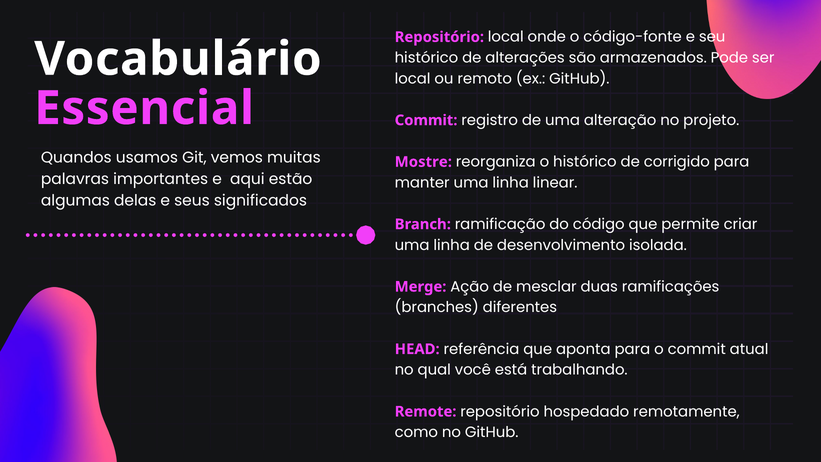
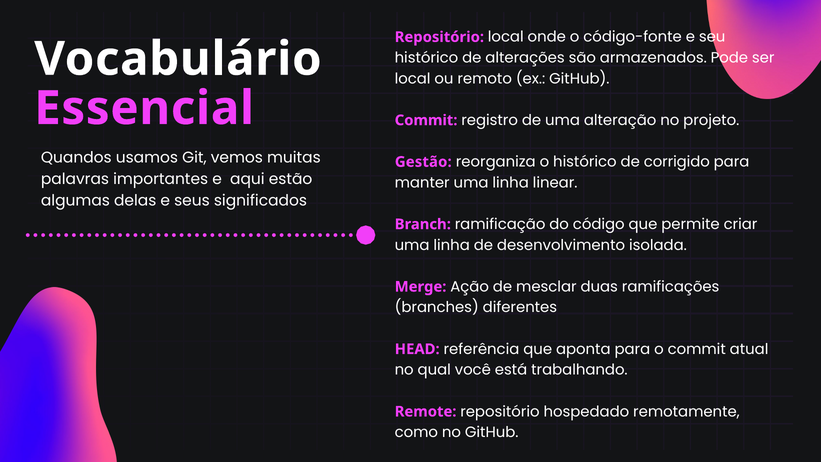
Mostre: Mostre -> Gestão
